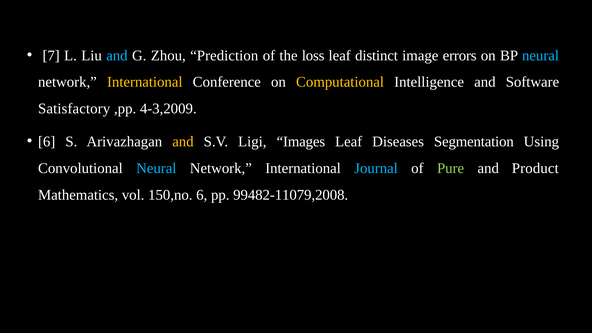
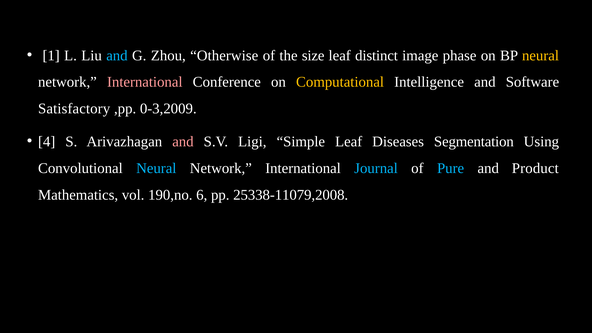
7: 7 -> 1
Prediction: Prediction -> Otherwise
loss: loss -> size
errors: errors -> phase
neural at (540, 55) colour: light blue -> yellow
International at (145, 82) colour: yellow -> pink
4-3,2009: 4-3,2009 -> 0-3,2009
6 at (47, 142): 6 -> 4
and at (183, 142) colour: yellow -> pink
Images: Images -> Simple
Pure colour: light green -> light blue
150,no: 150,no -> 190,no
99482-11079,2008: 99482-11079,2008 -> 25338-11079,2008
